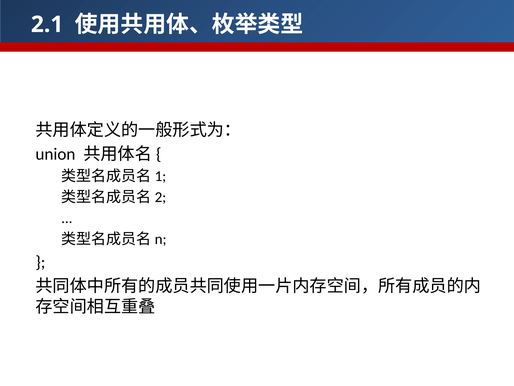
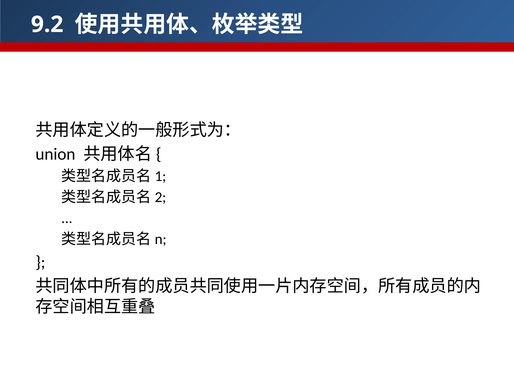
2.1: 2.1 -> 9.2
